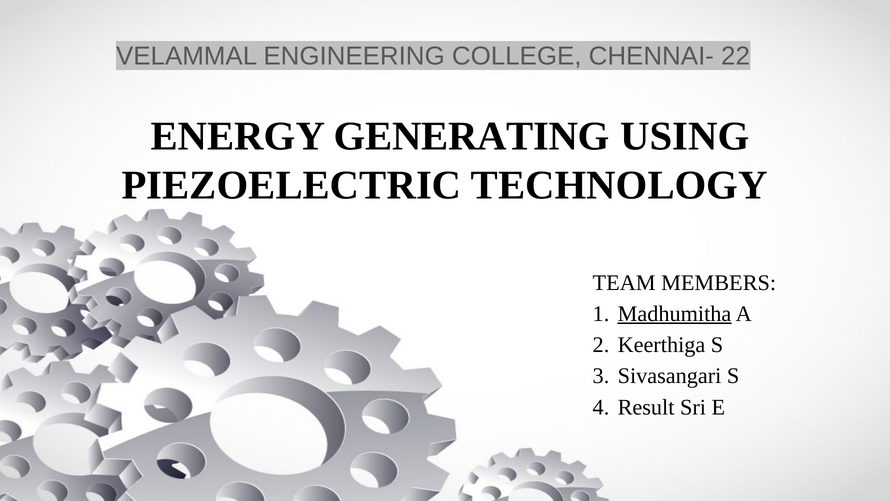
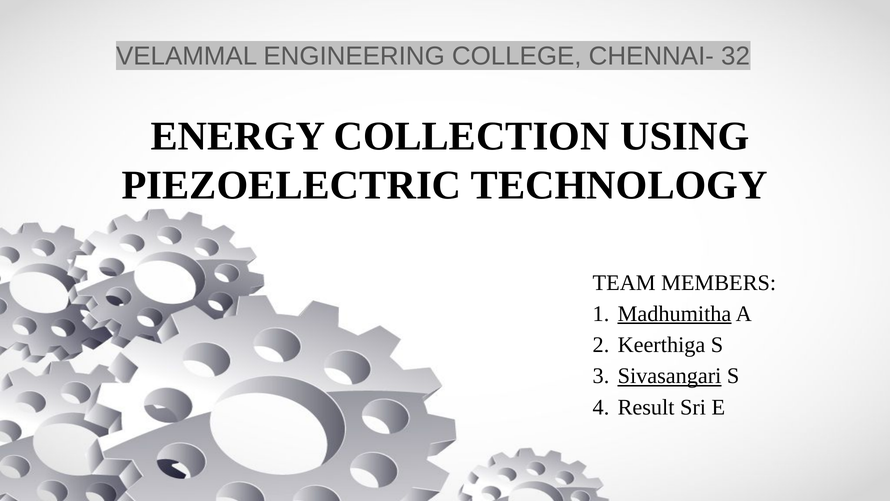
22: 22 -> 32
GENERATING: GENERATING -> COLLECTION
Sivasangari underline: none -> present
